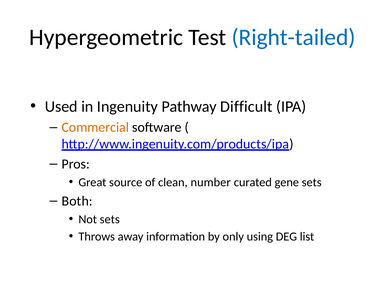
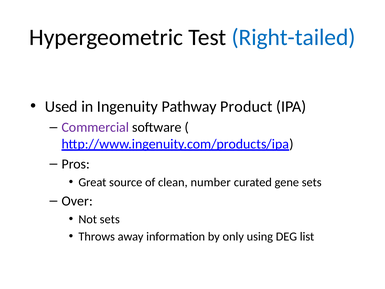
Difficult: Difficult -> Product
Commercial colour: orange -> purple
Both: Both -> Over
